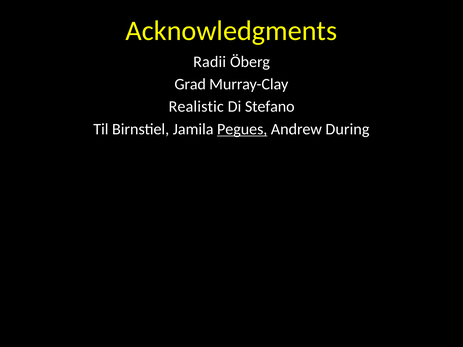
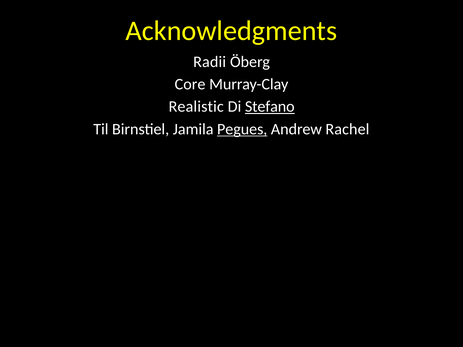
Grad: Grad -> Core
Stefano underline: none -> present
During: During -> Rachel
